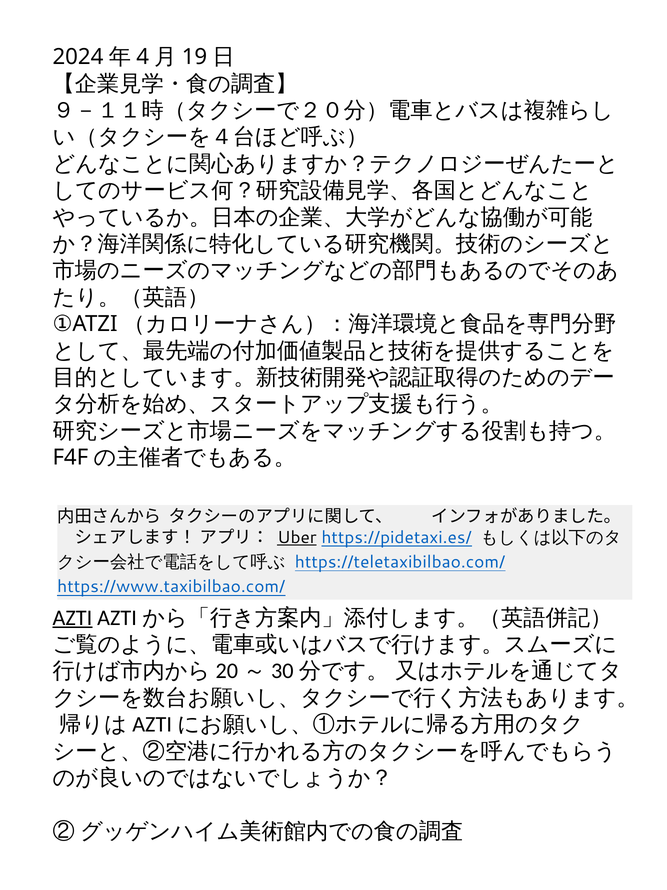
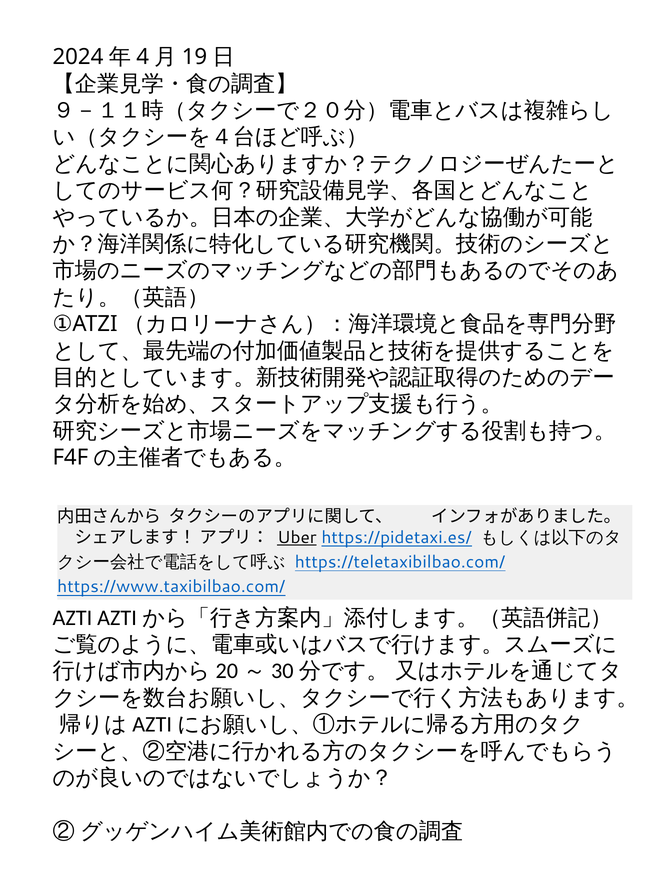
AZTI underline: present -> none
